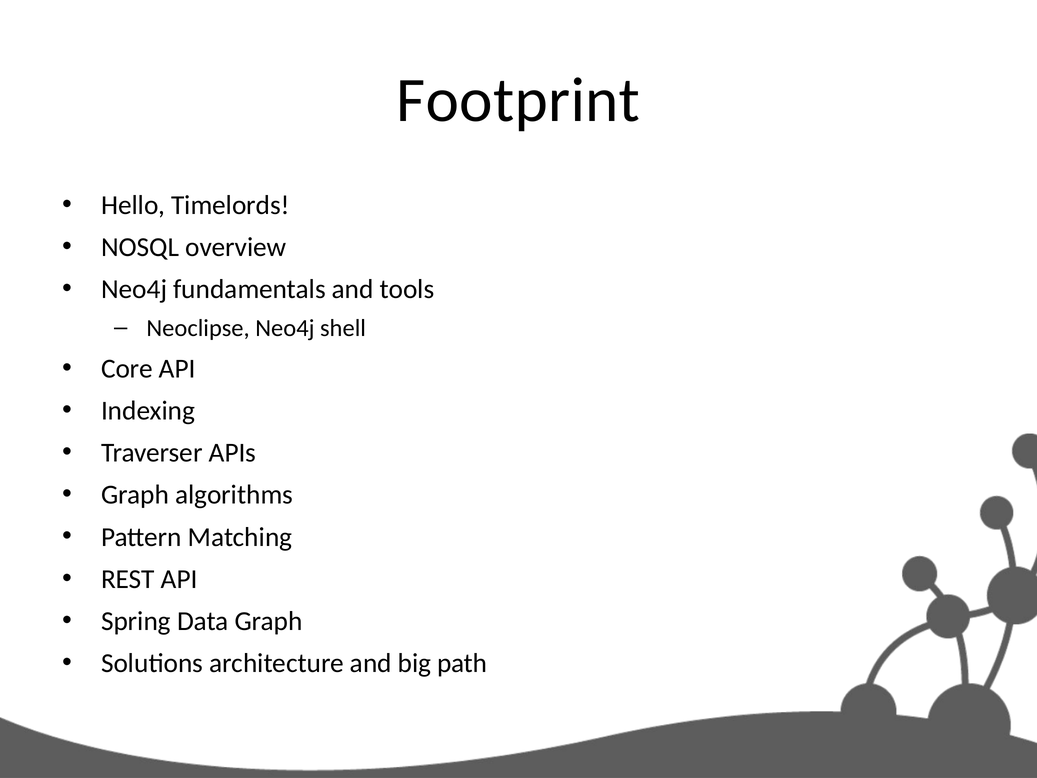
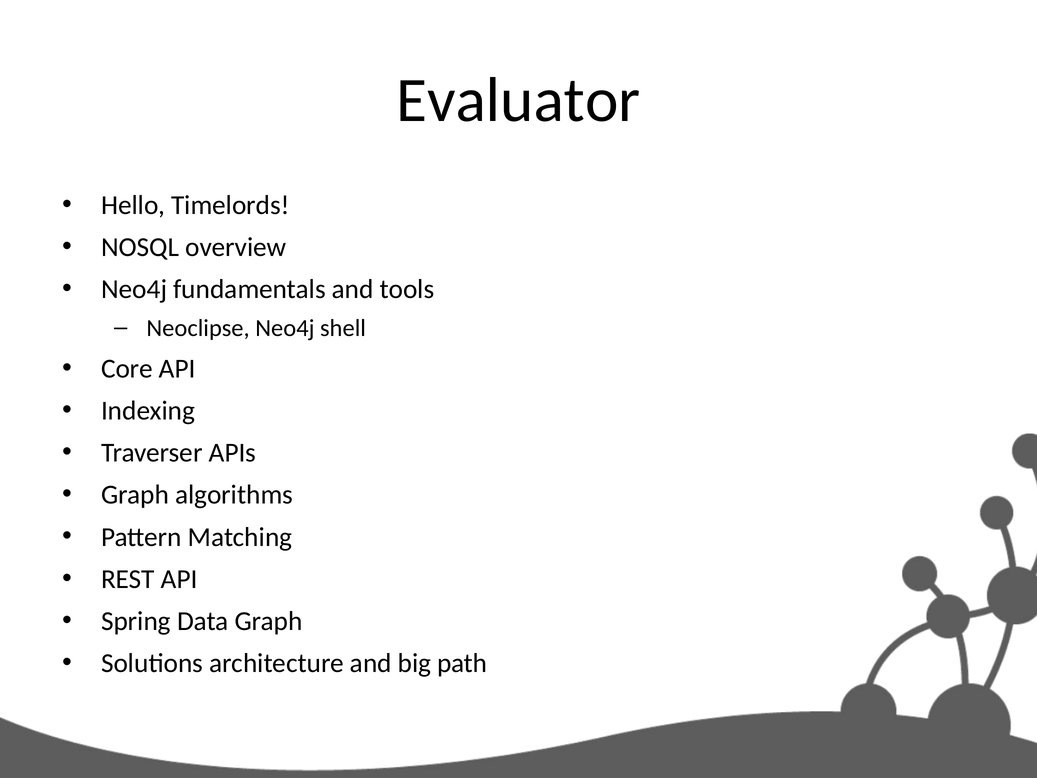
Footprint: Footprint -> Evaluator
